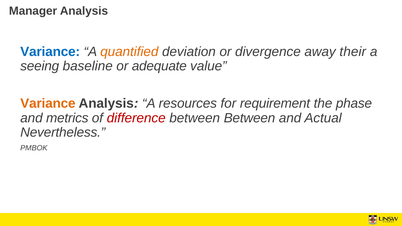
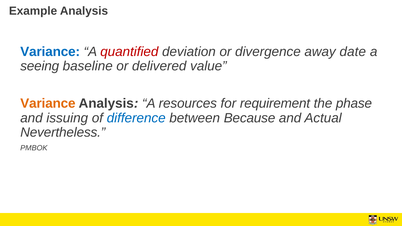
Manager: Manager -> Example
quantified colour: orange -> red
their: their -> date
adequate: adequate -> delivered
metrics: metrics -> issuing
difference colour: red -> blue
between Between: Between -> Because
